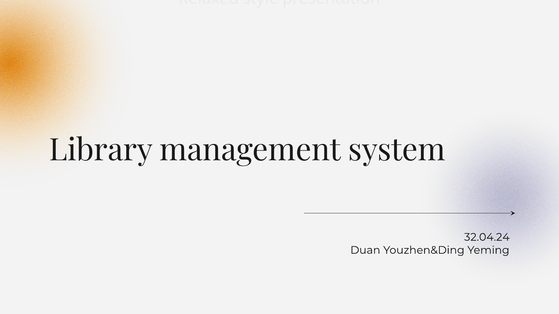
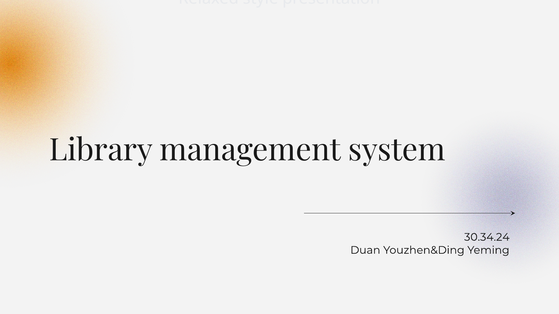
32.04.24: 32.04.24 -> 30.34.24
